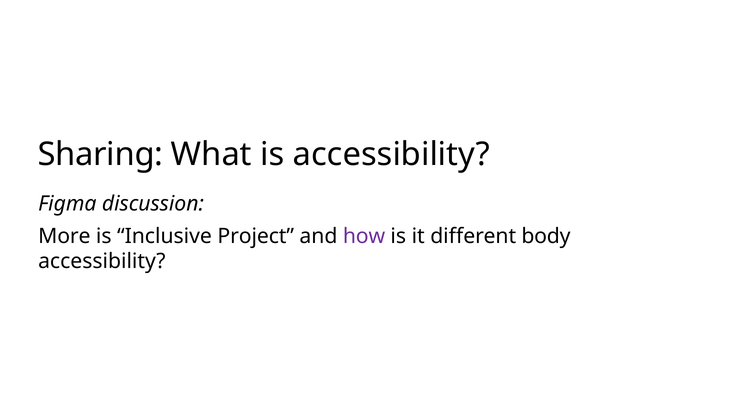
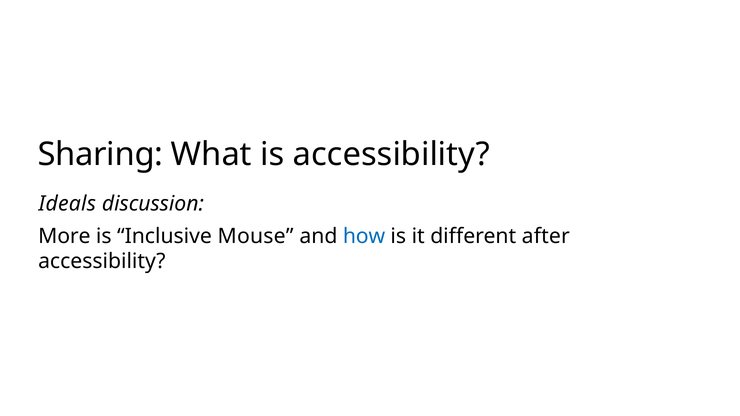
Figma: Figma -> Ideals
Project: Project -> Mouse
how colour: purple -> blue
body: body -> after
